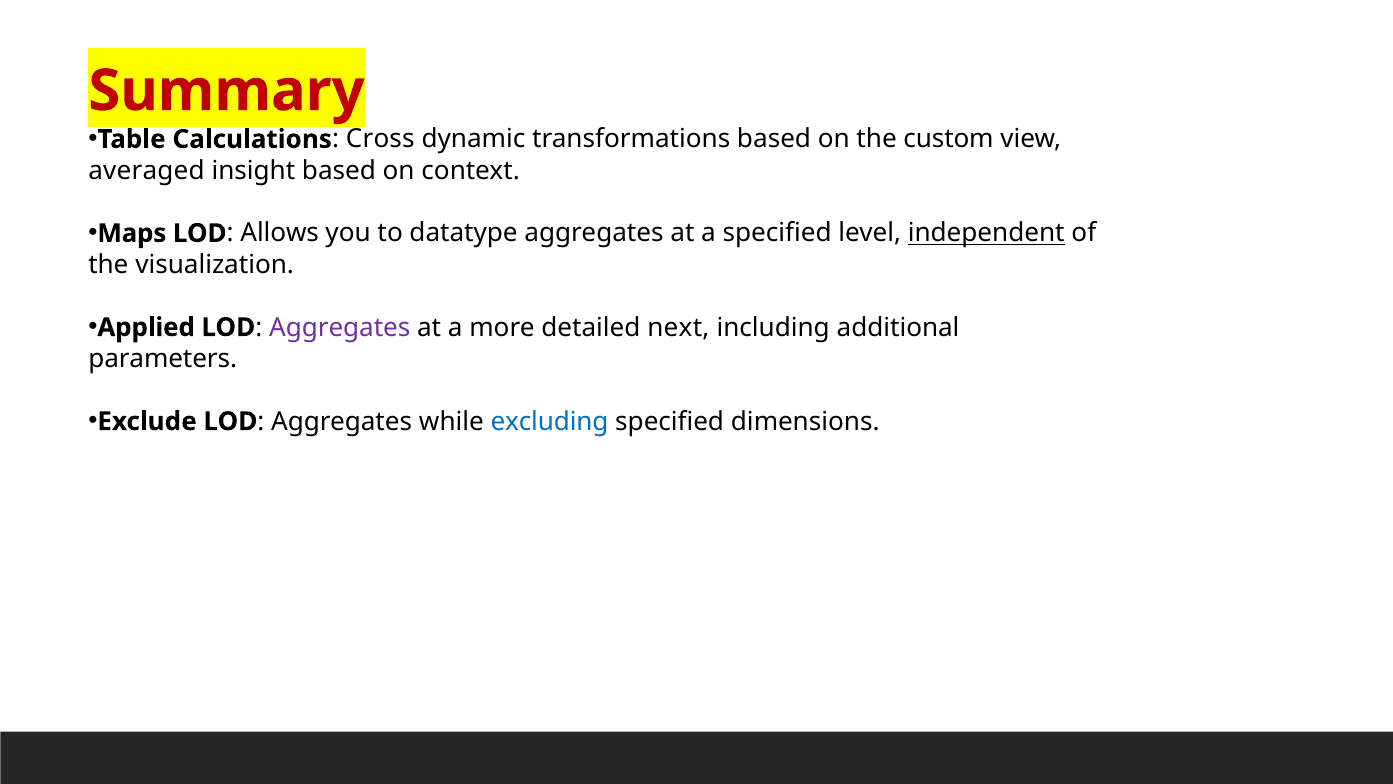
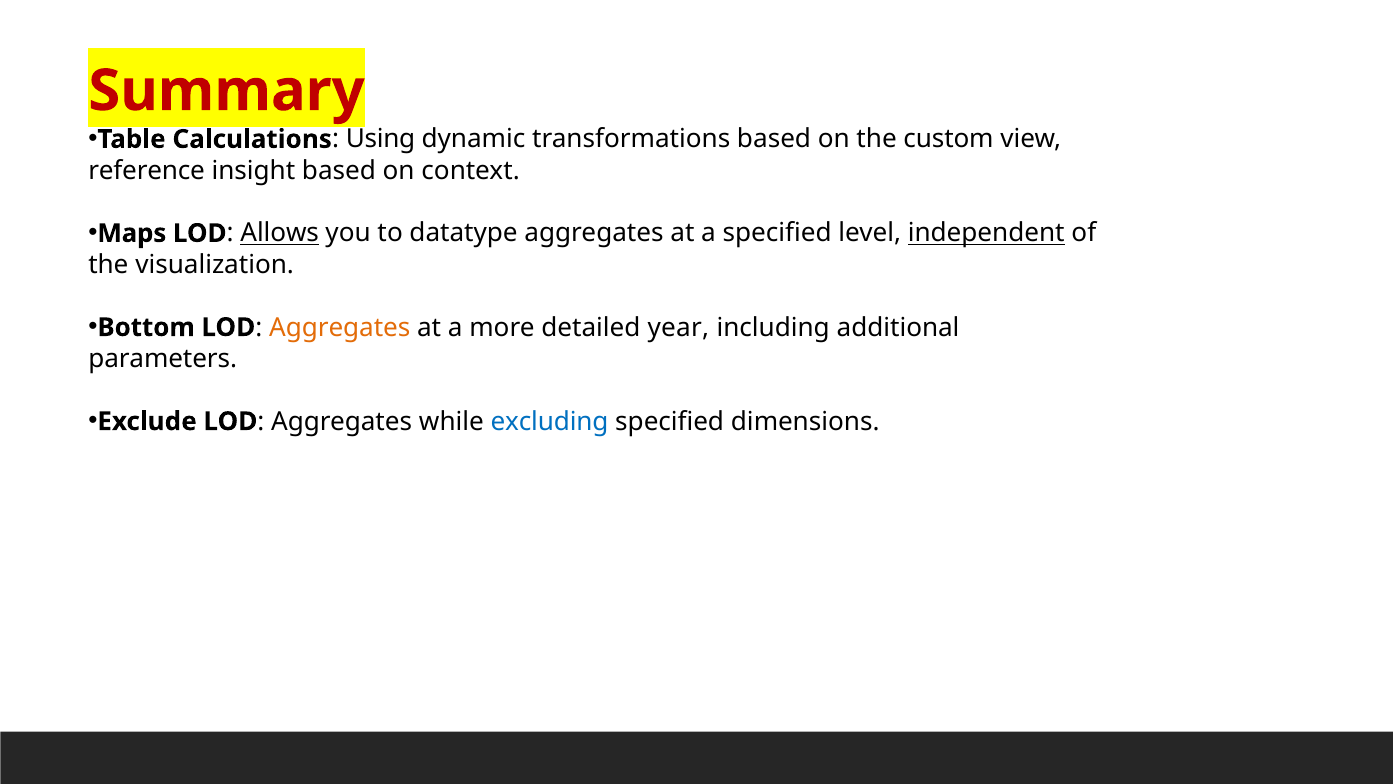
Cross: Cross -> Using
averaged: averaged -> reference
Allows underline: none -> present
Applied: Applied -> Bottom
Aggregates at (340, 327) colour: purple -> orange
next: next -> year
